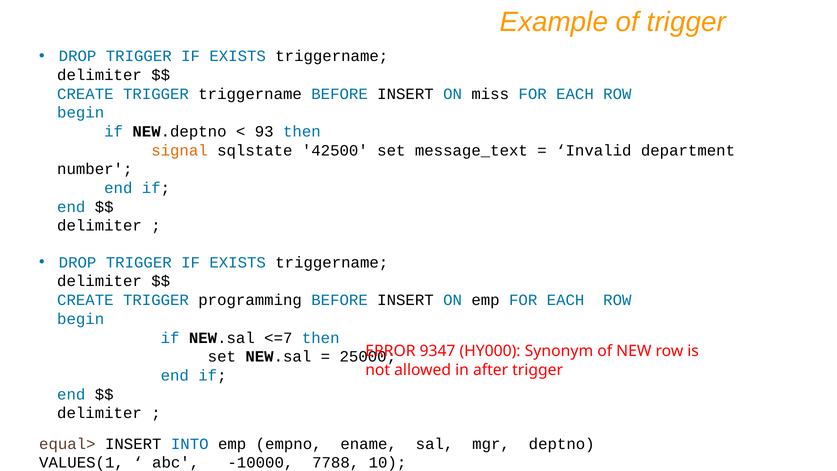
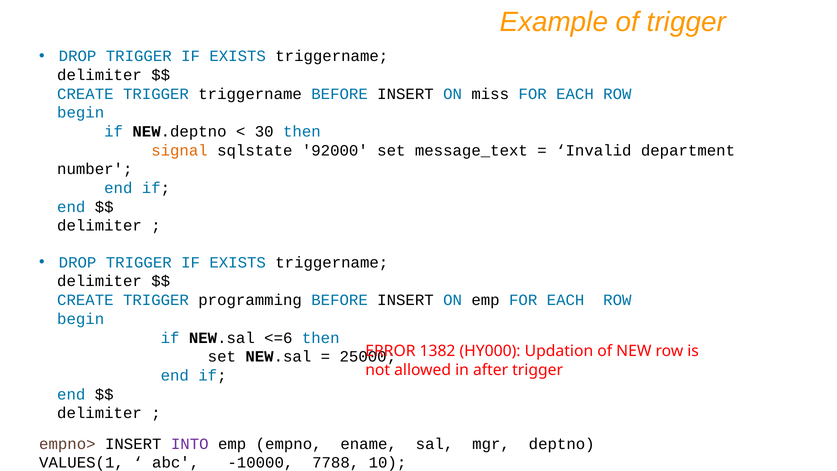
93: 93 -> 30
42500: 42500 -> 92000
<=7: <=7 -> <=6
9347: 9347 -> 1382
Synonym: Synonym -> Updation
equal>: equal> -> empno>
INTO colour: blue -> purple
